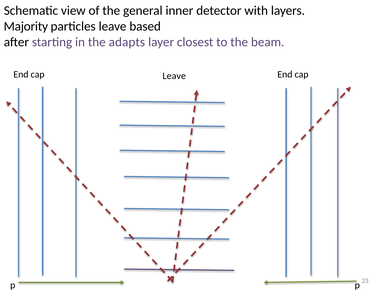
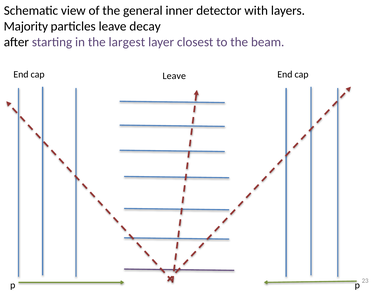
based: based -> decay
adapts: adapts -> largest
